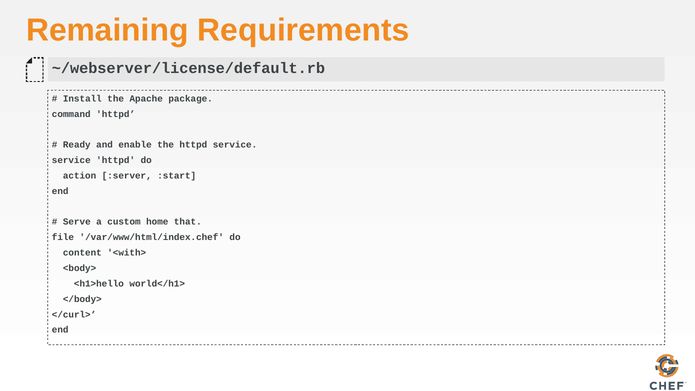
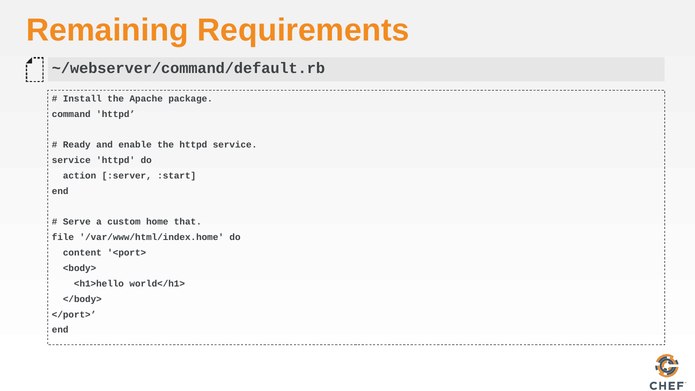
~/webserver/license/default.rb: ~/webserver/license/default.rb -> ~/webserver/command/default.rb
/var/www/html/index.chef: /var/www/html/index.chef -> /var/www/html/index.home
<with>: <with> -> <port>
</curl>: </curl> -> </port>
